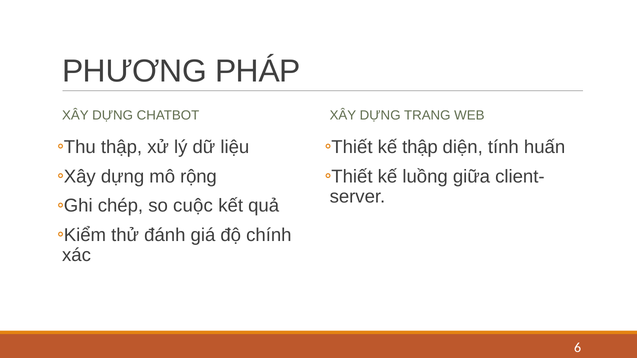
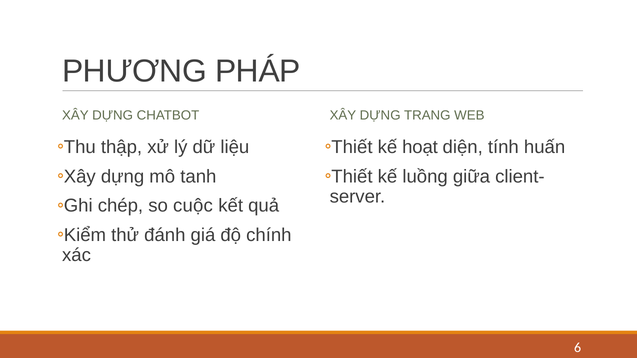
kế thập: thập -> hoạt
rộng: rộng -> tanh
